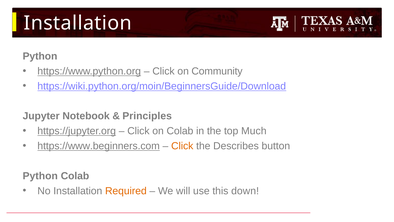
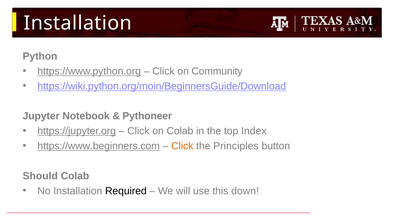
Principles: Principles -> Pythoneer
Much: Much -> Index
Describes: Describes -> Principles
Python at (40, 176): Python -> Should
Required colour: orange -> black
